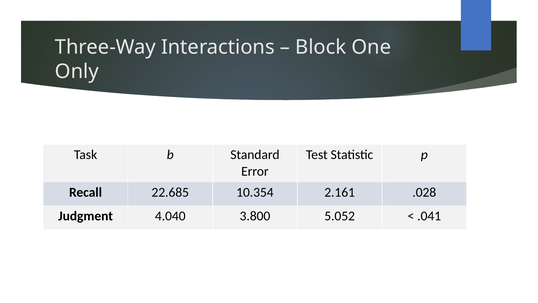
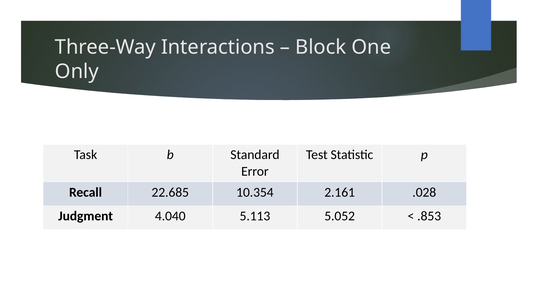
3.800: 3.800 -> 5.113
.041: .041 -> .853
